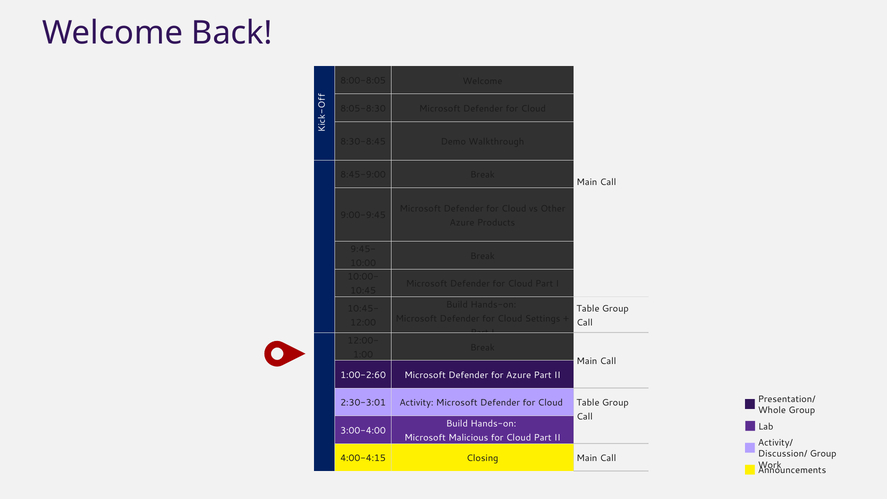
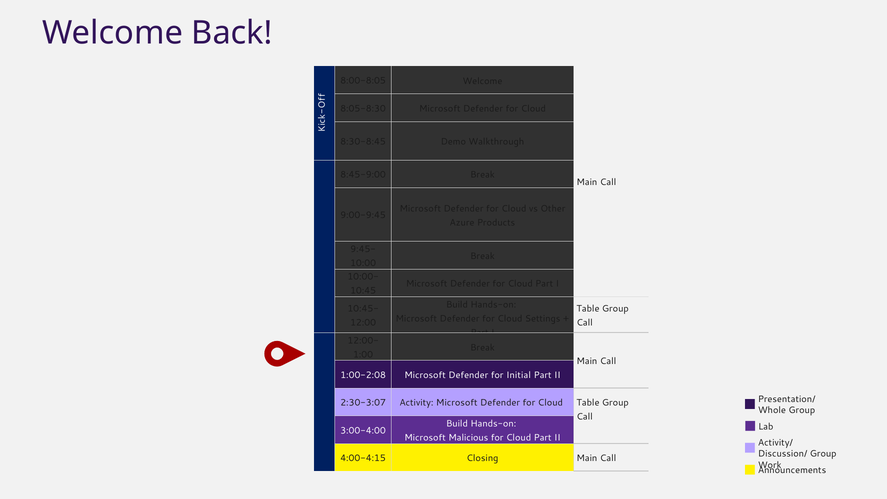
1:00-2:60: 1:00-2:60 -> 1:00-2:08
for Azure: Azure -> Initial
2:30-3:01: 2:30-3:01 -> 2:30-3:07
